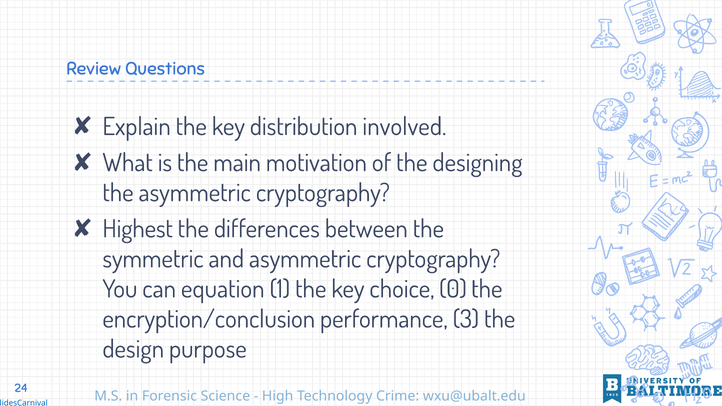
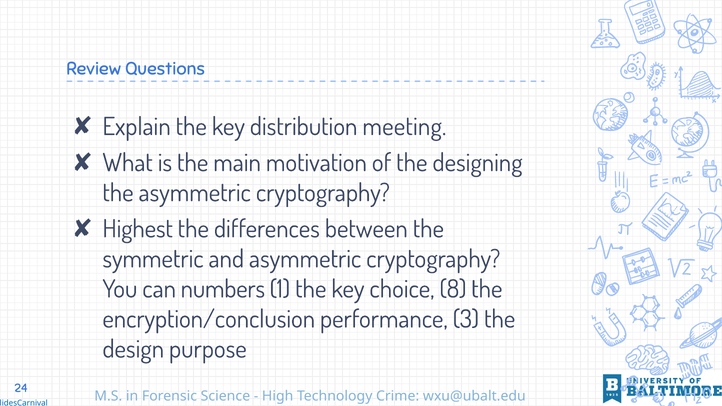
involved: involved -> meeting
equation: equation -> numbers
0: 0 -> 8
